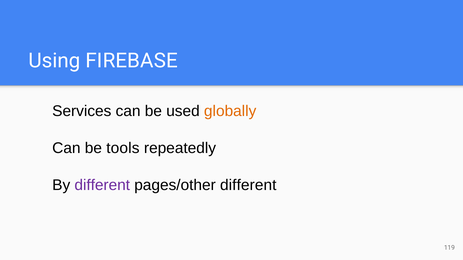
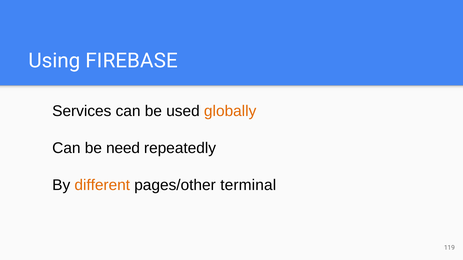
tools: tools -> need
different at (102, 185) colour: purple -> orange
pages/other different: different -> terminal
